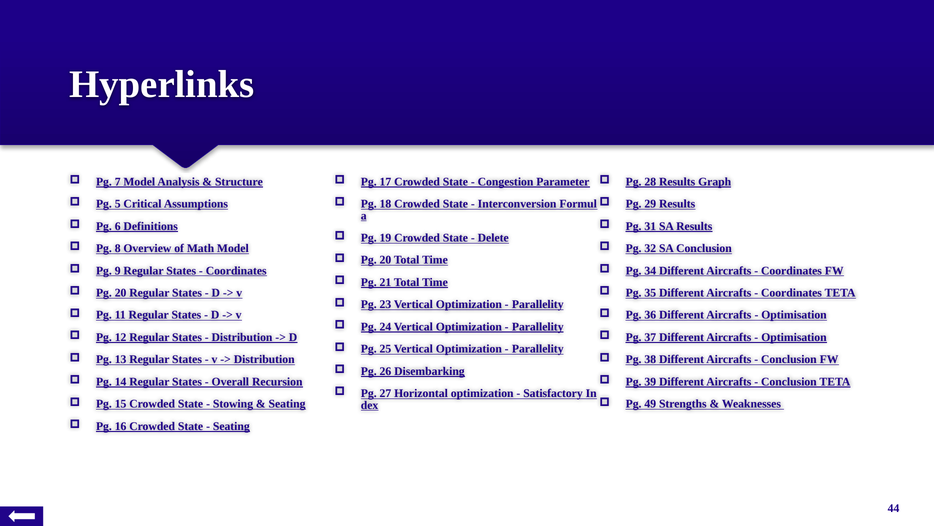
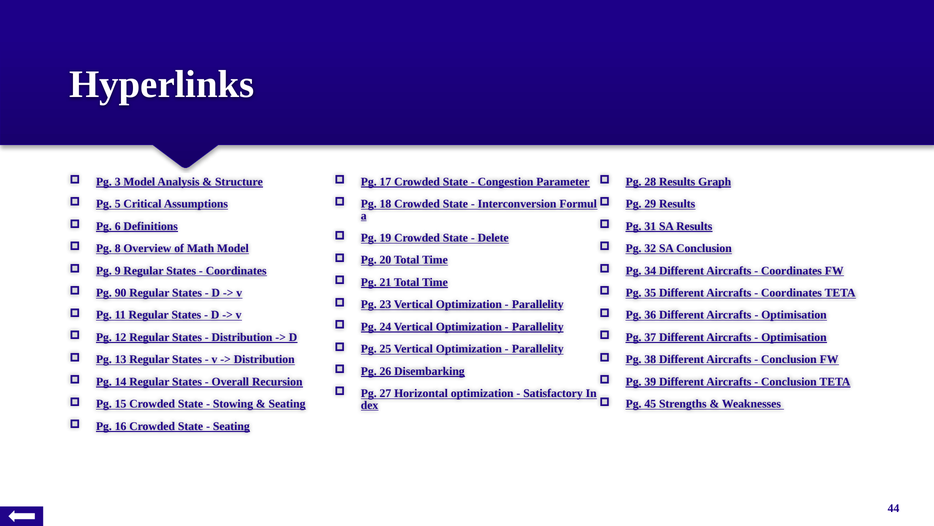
7: 7 -> 3
20 at (121, 293): 20 -> 90
49: 49 -> 45
